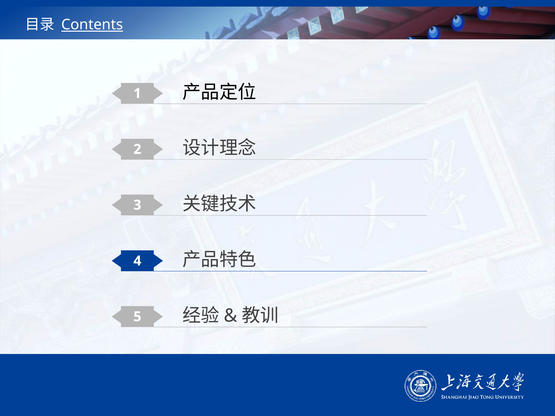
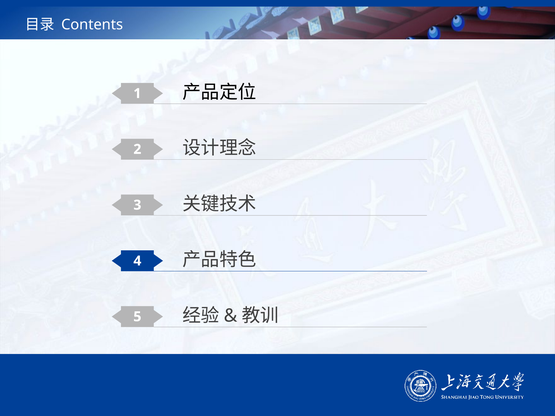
Contents underline: present -> none
